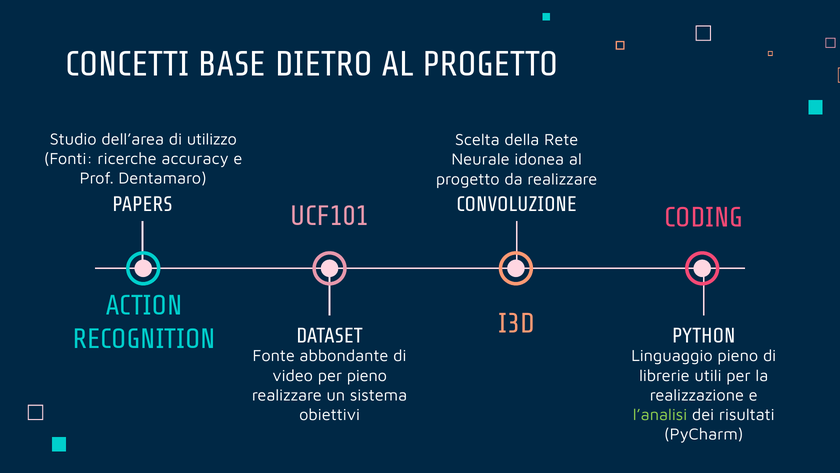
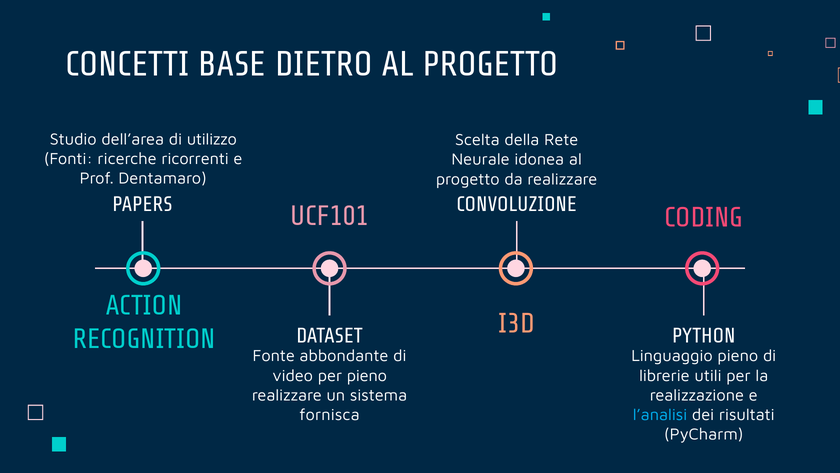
accuracy: accuracy -> ricorrenti
obiettivi: obiettivi -> fornisca
l’analisi colour: light green -> light blue
